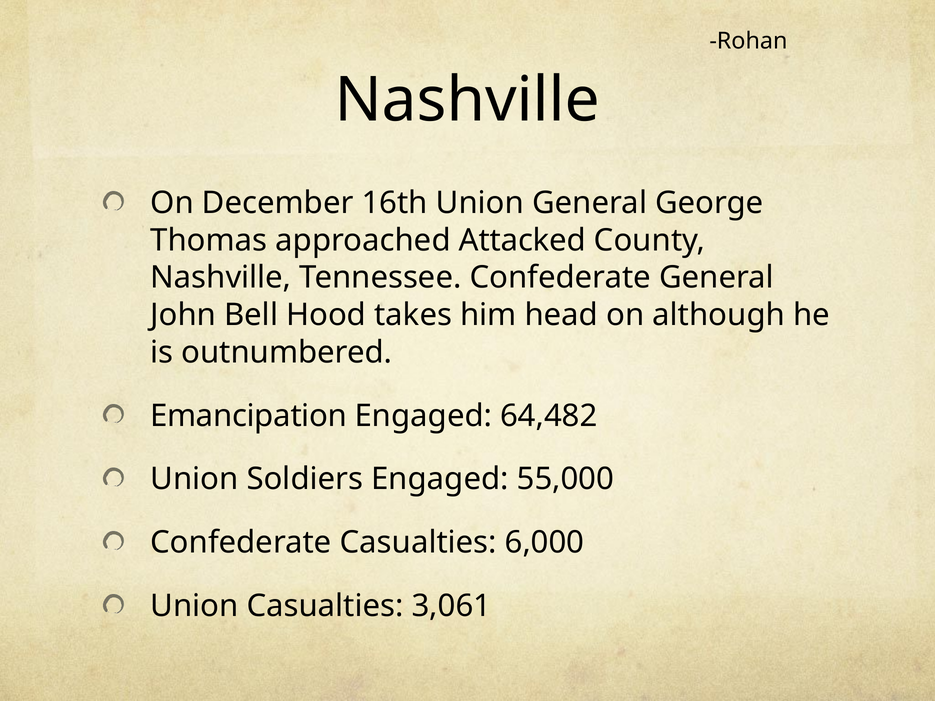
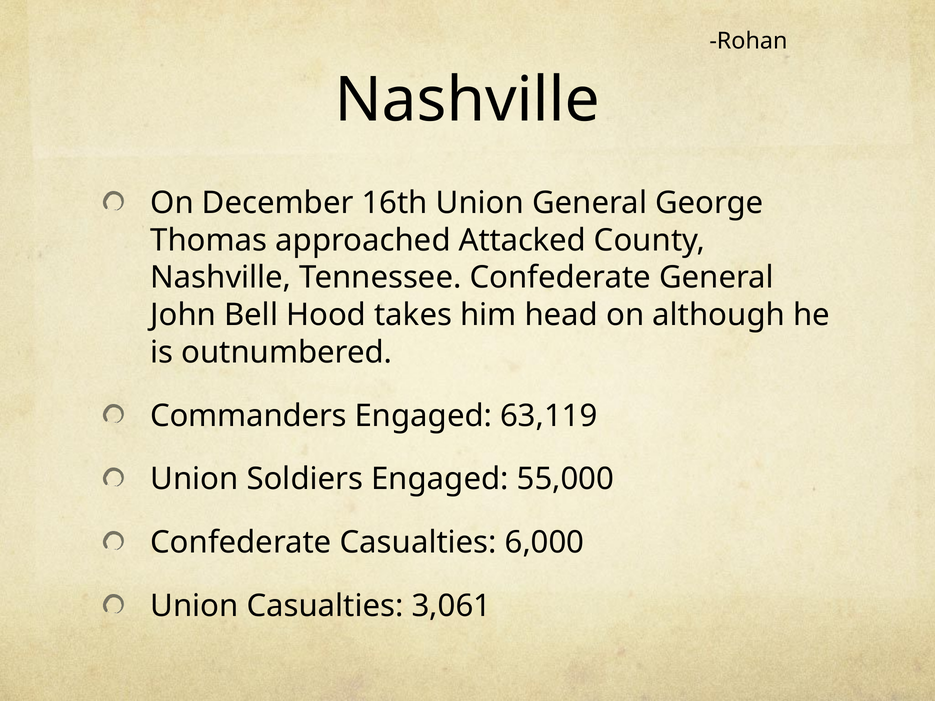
Emancipation: Emancipation -> Commanders
64,482: 64,482 -> 63,119
